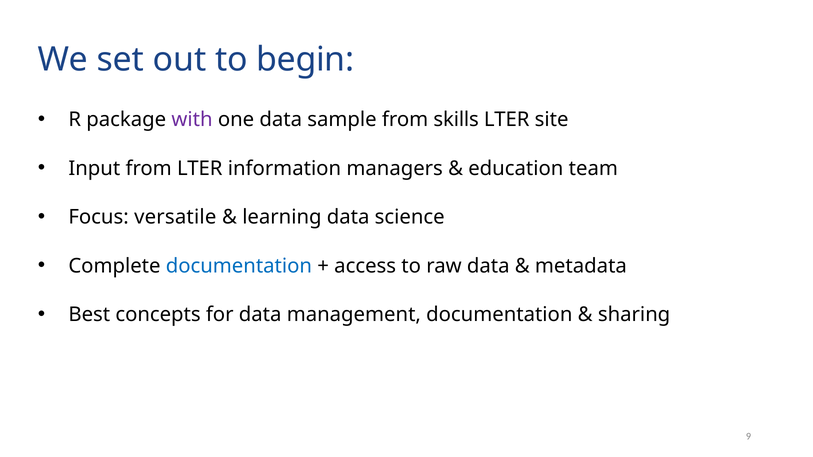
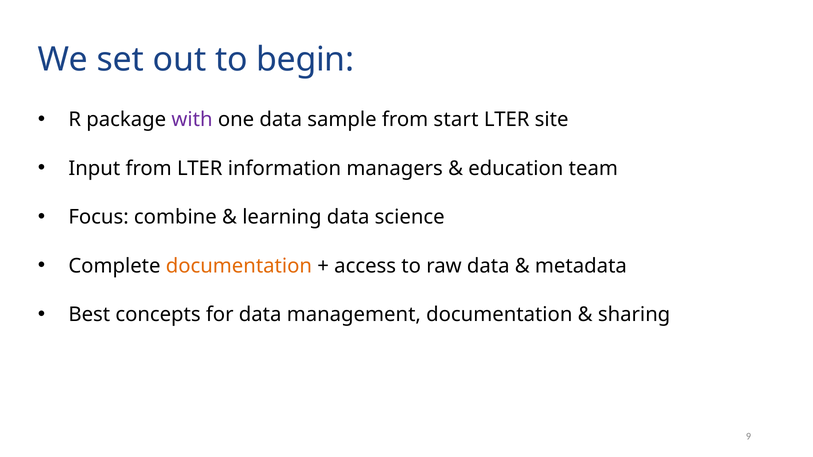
skills: skills -> start
versatile: versatile -> combine
documentation at (239, 266) colour: blue -> orange
